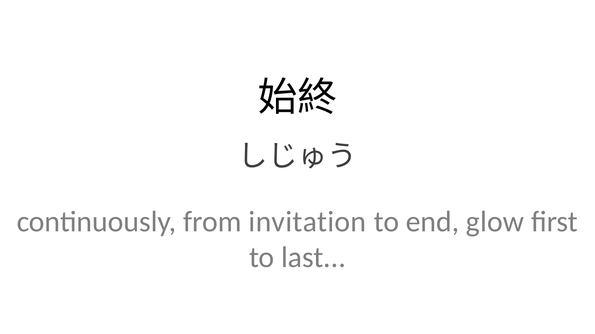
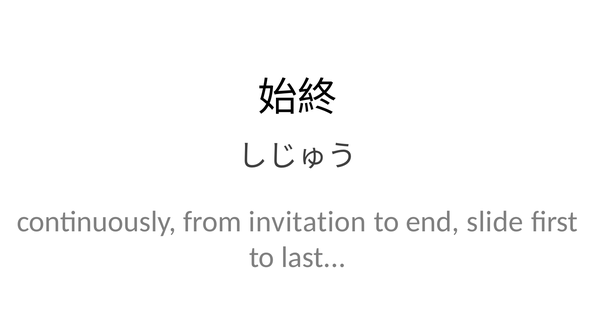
glow: glow -> slide
